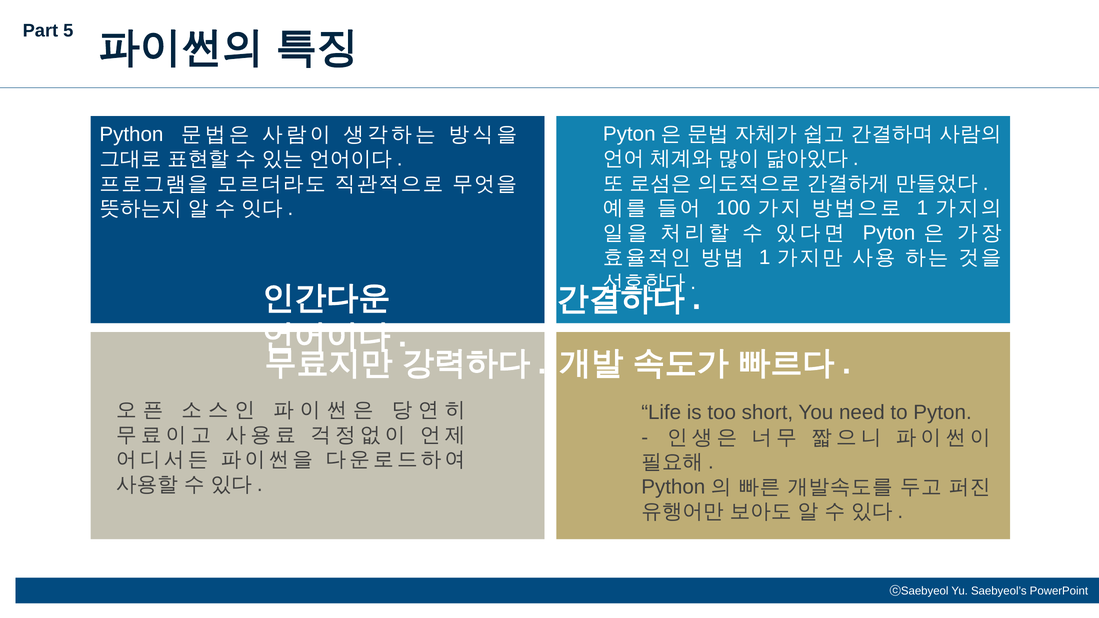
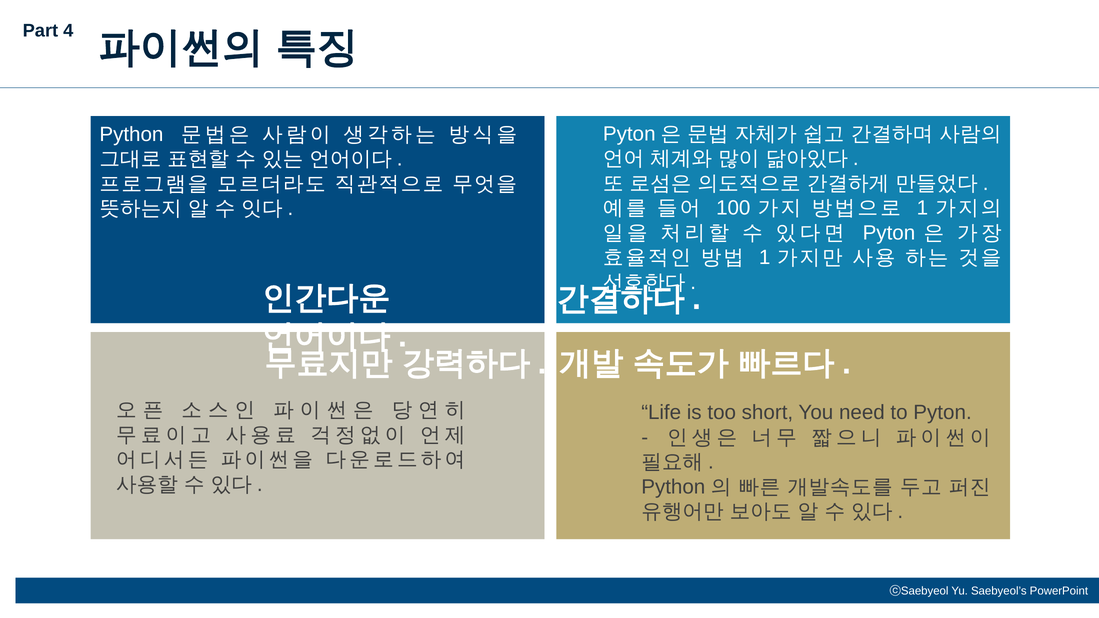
5: 5 -> 4
